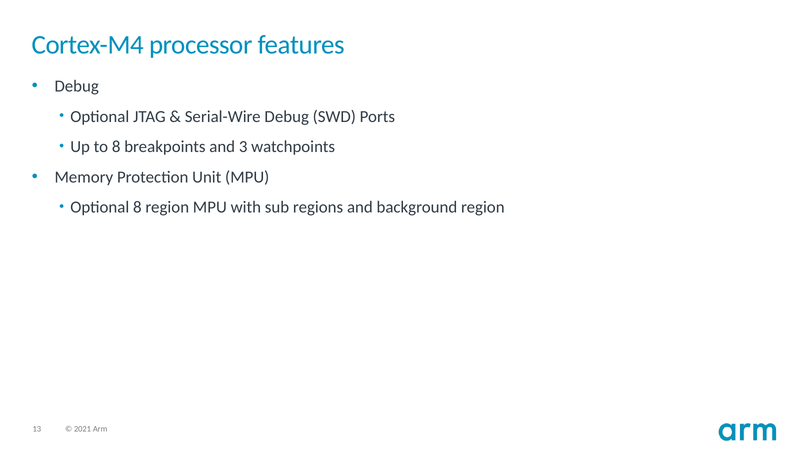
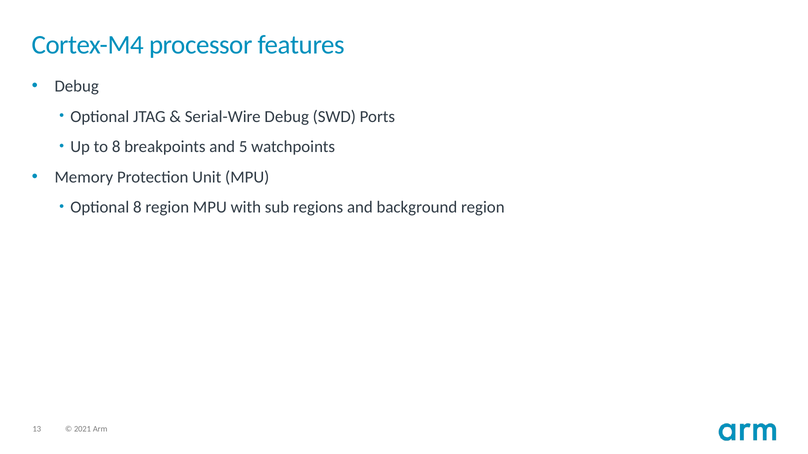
3: 3 -> 5
